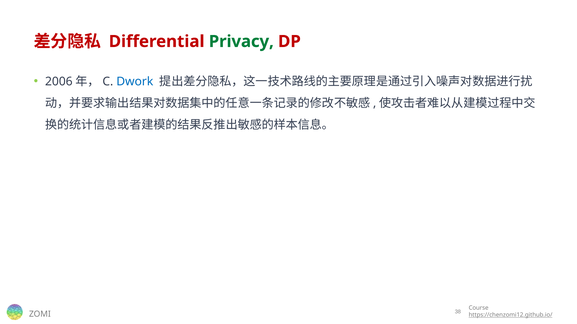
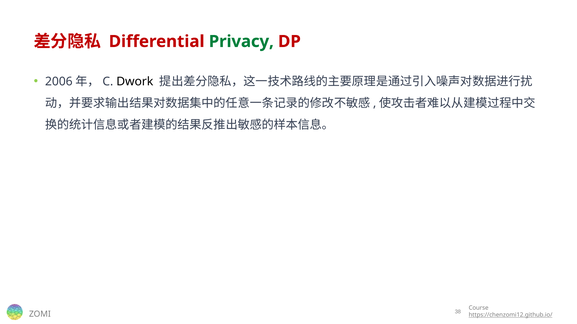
Dwork colour: blue -> black
